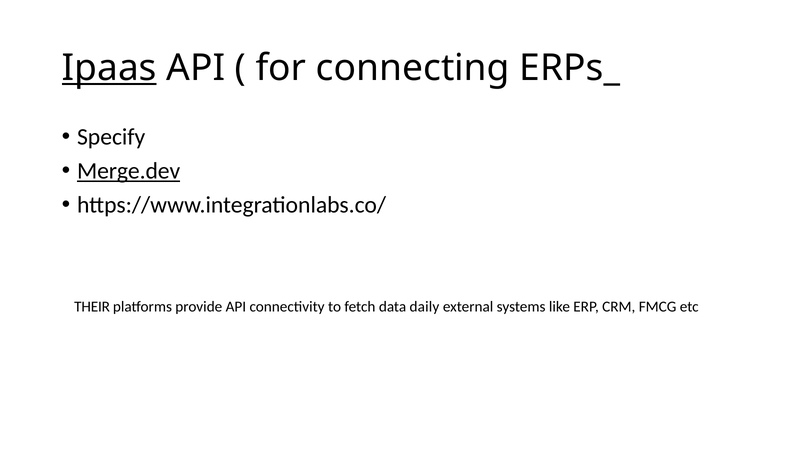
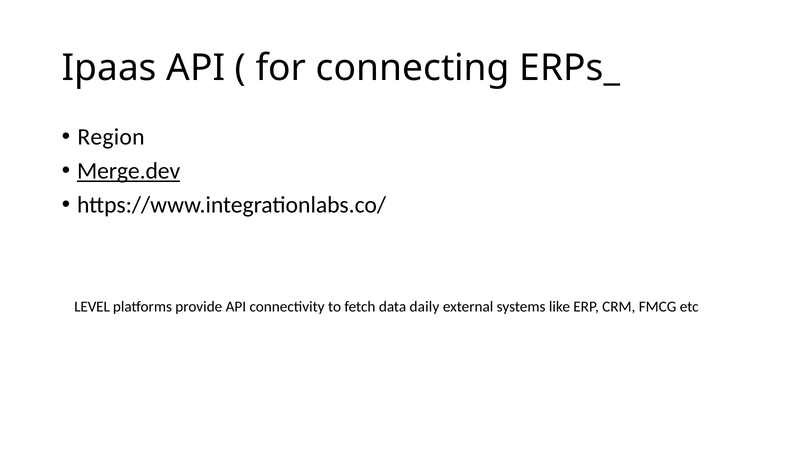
Ipaas underline: present -> none
Specify: Specify -> Region
THEIR: THEIR -> LEVEL
